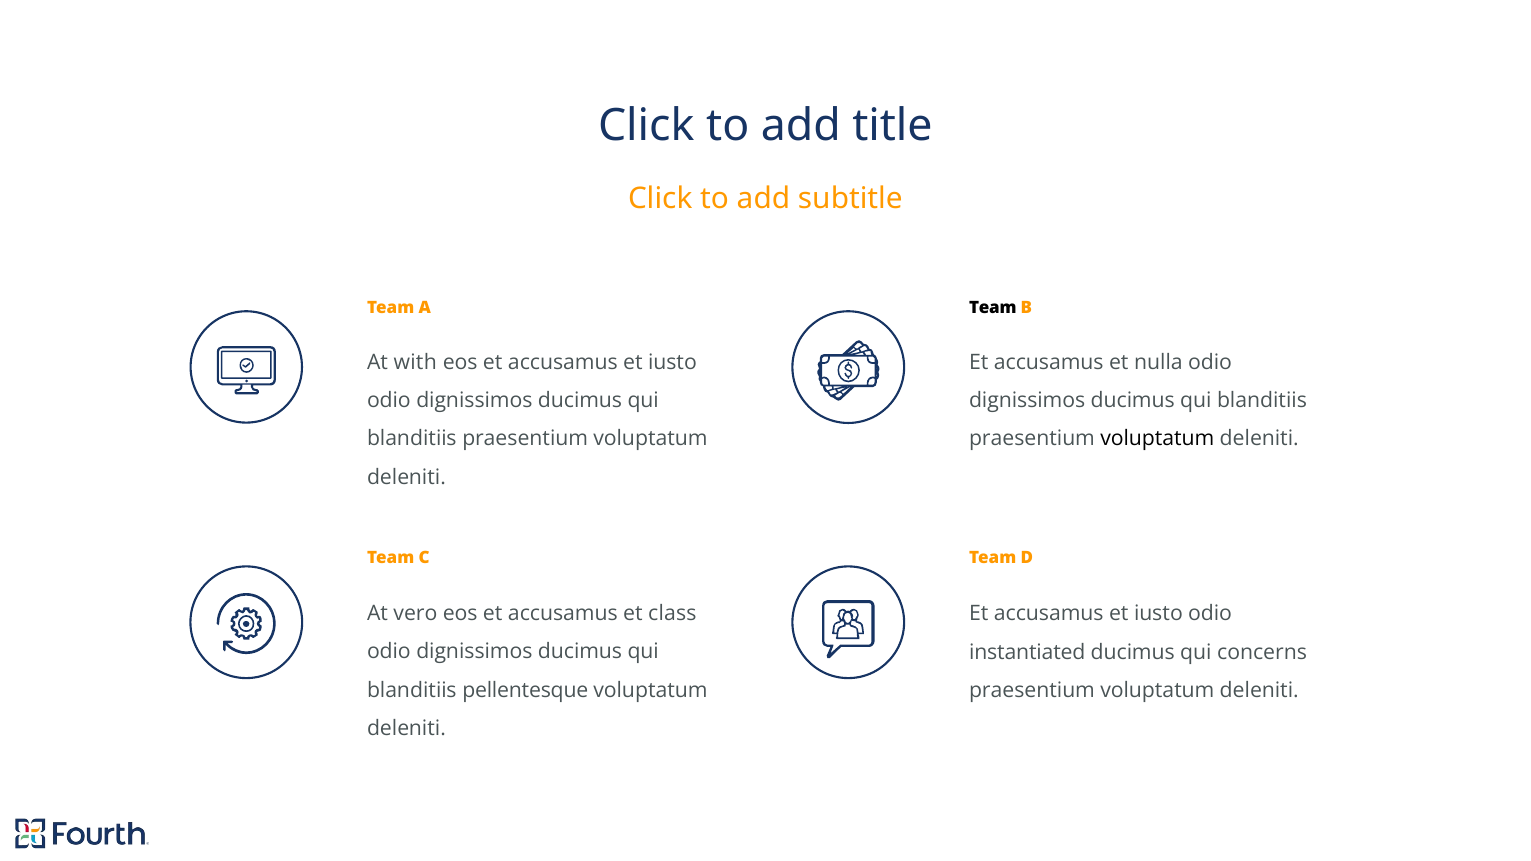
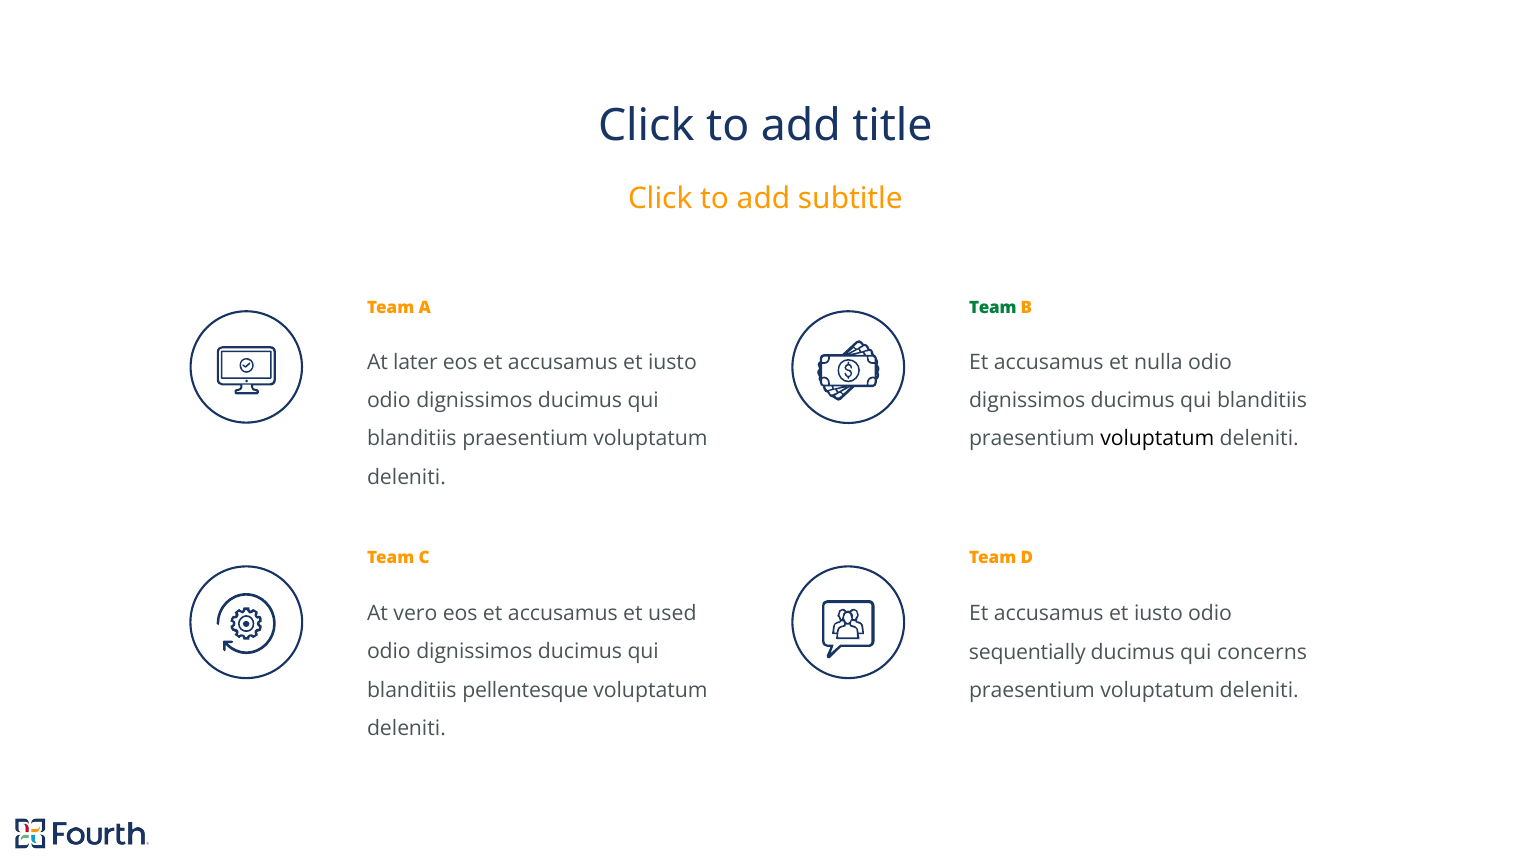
Team at (993, 308) colour: black -> green
with: with -> later
class: class -> used
instantiated: instantiated -> sequentially
